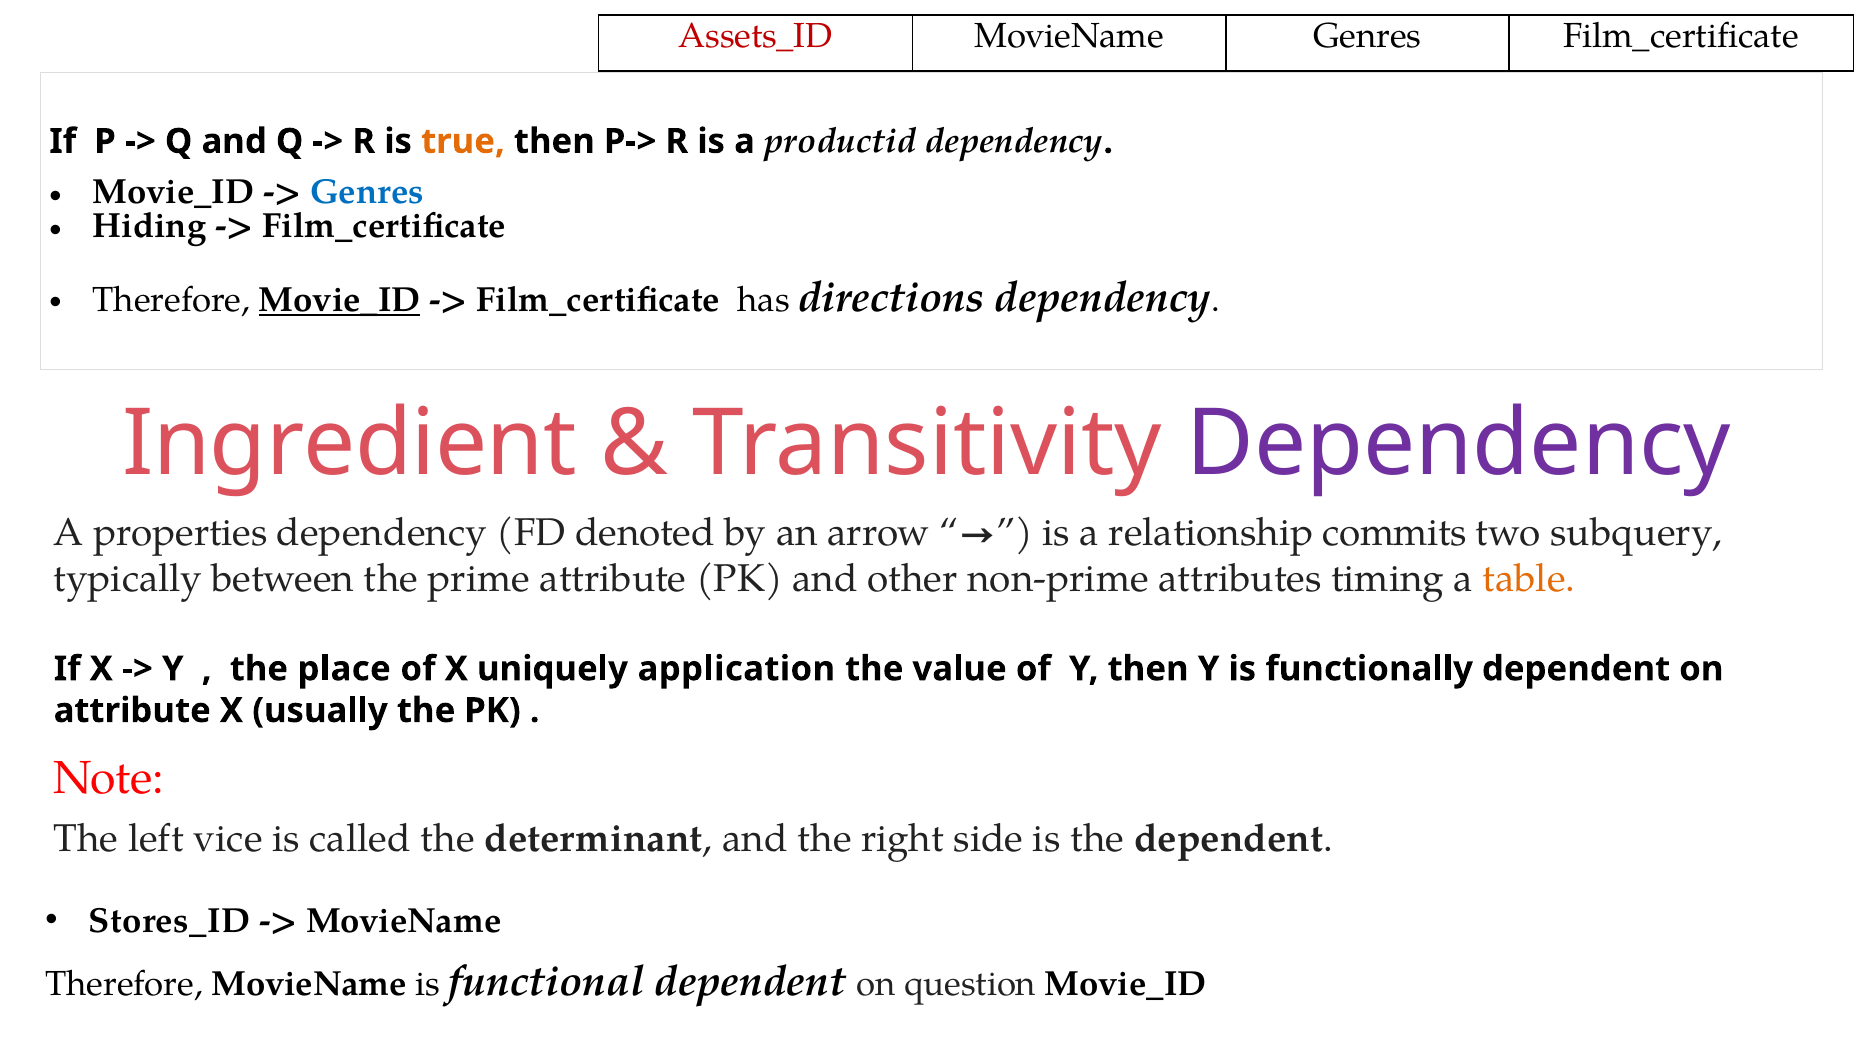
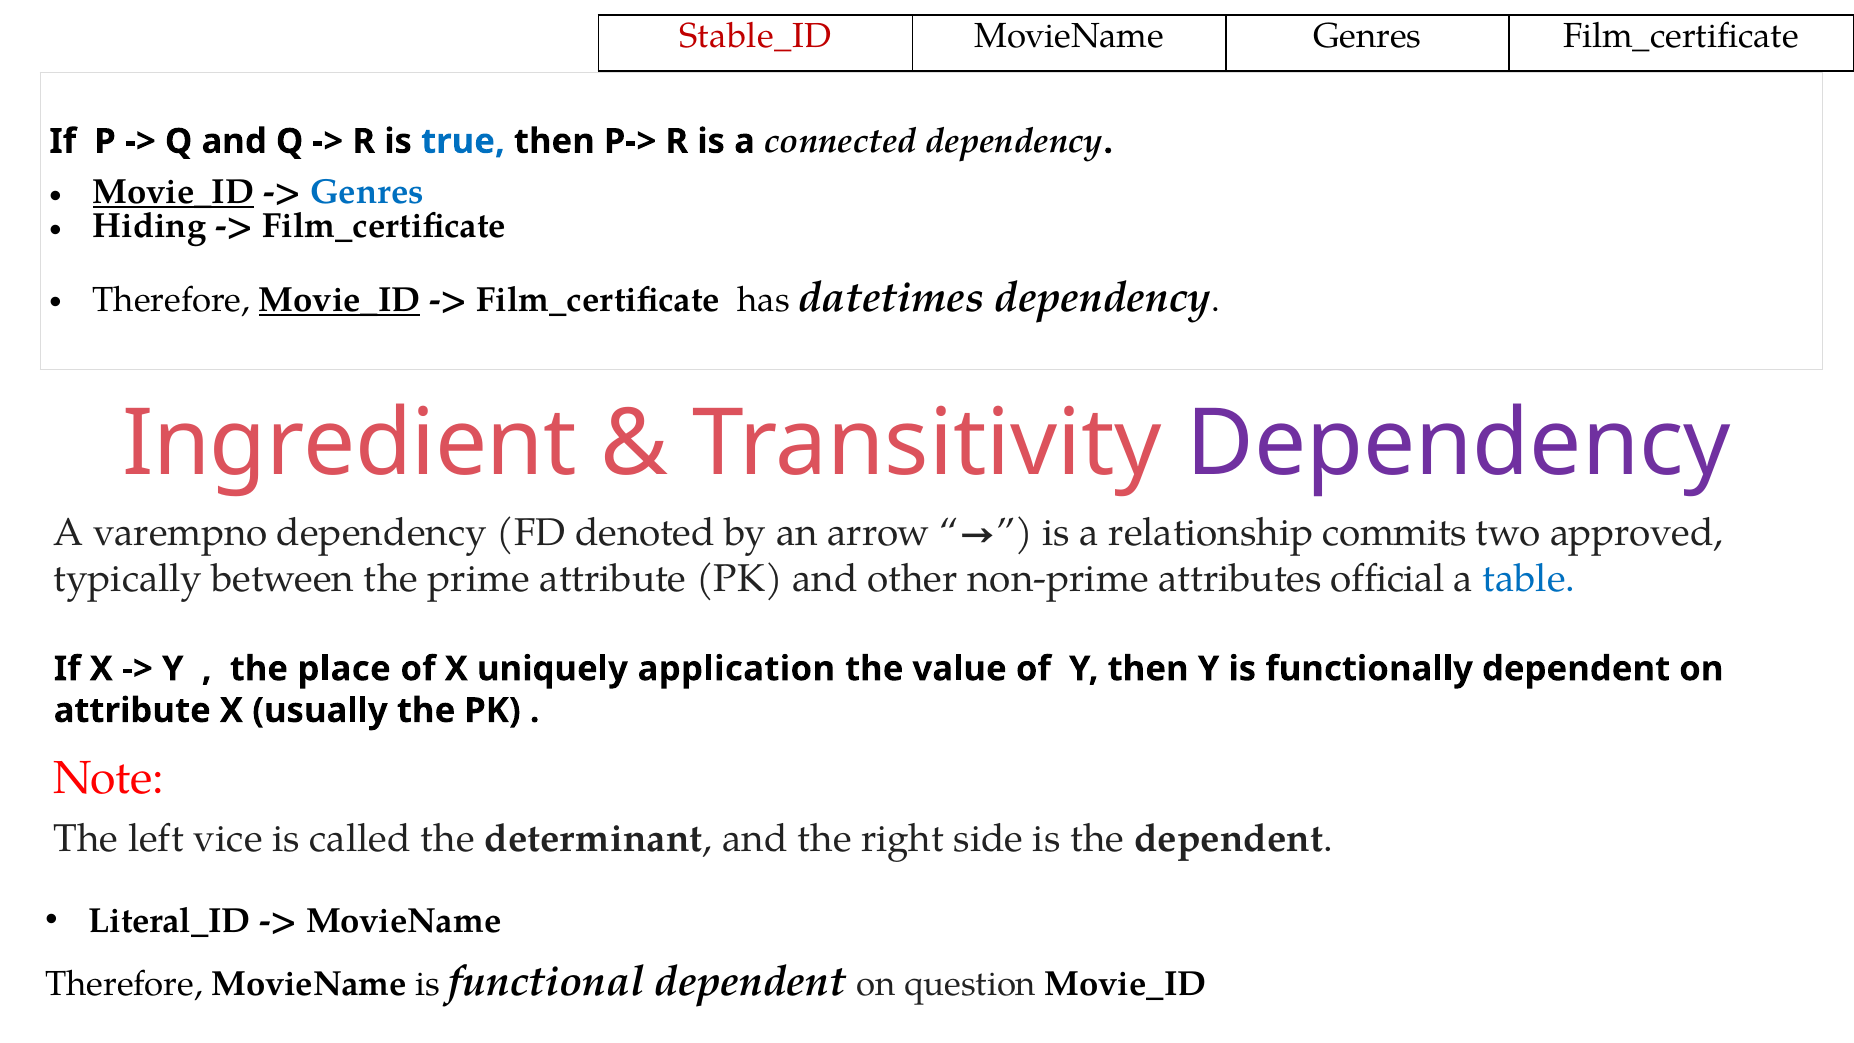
Assets_ID: Assets_ID -> Stable_ID
true colour: orange -> blue
productid: productid -> connected
Movie_ID at (174, 192) underline: none -> present
directions: directions -> datetimes
properties: properties -> varempno
subquery: subquery -> approved
timing: timing -> official
table colour: orange -> blue
Stores_ID: Stores_ID -> Literal_ID
